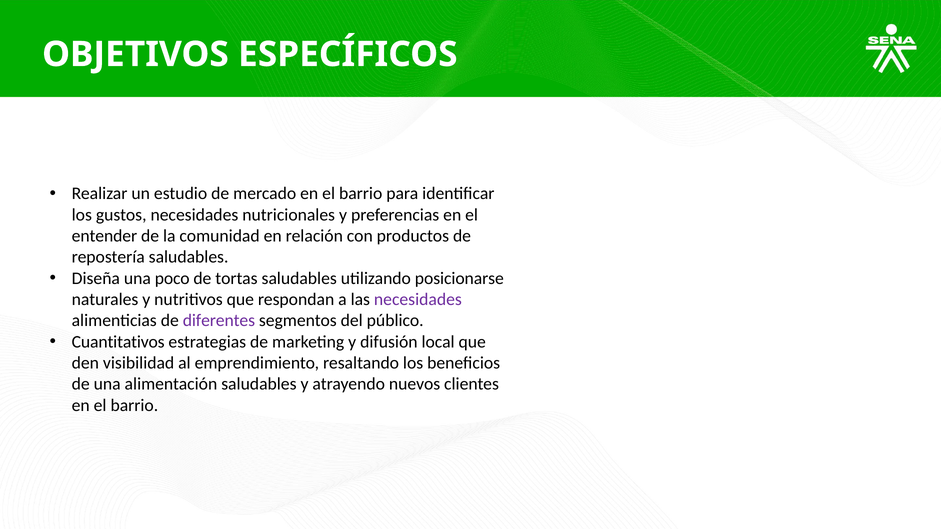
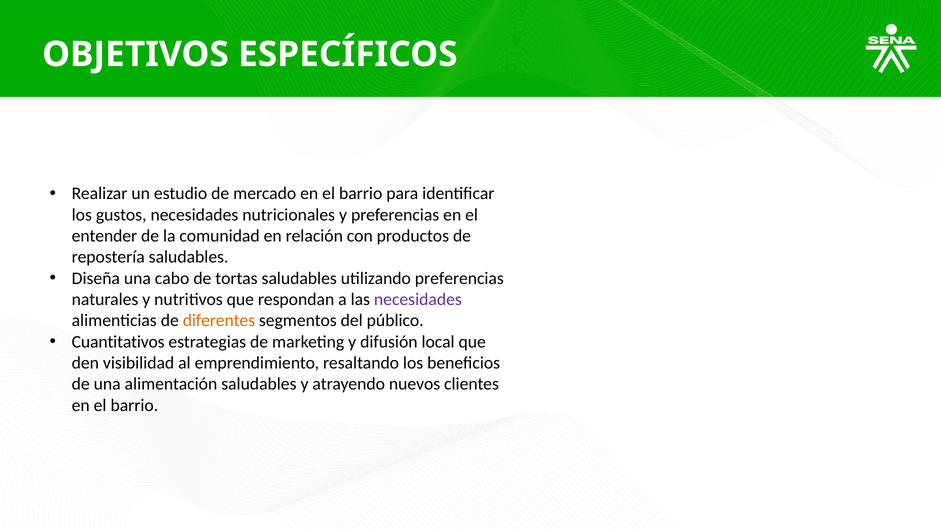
poco: poco -> cabo
utilizando posicionarse: posicionarse -> preferencias
diferentes colour: purple -> orange
